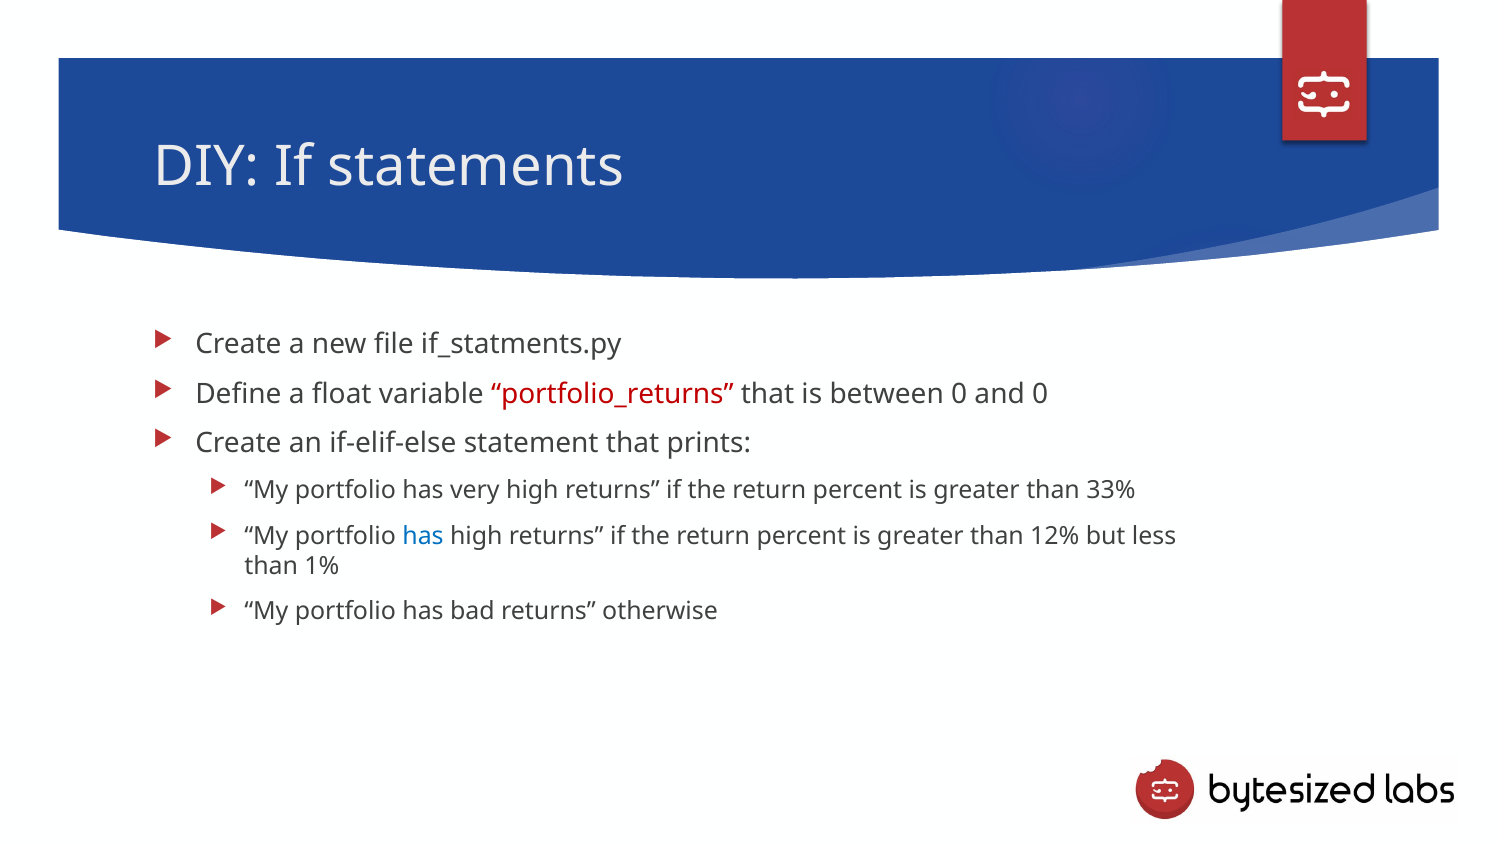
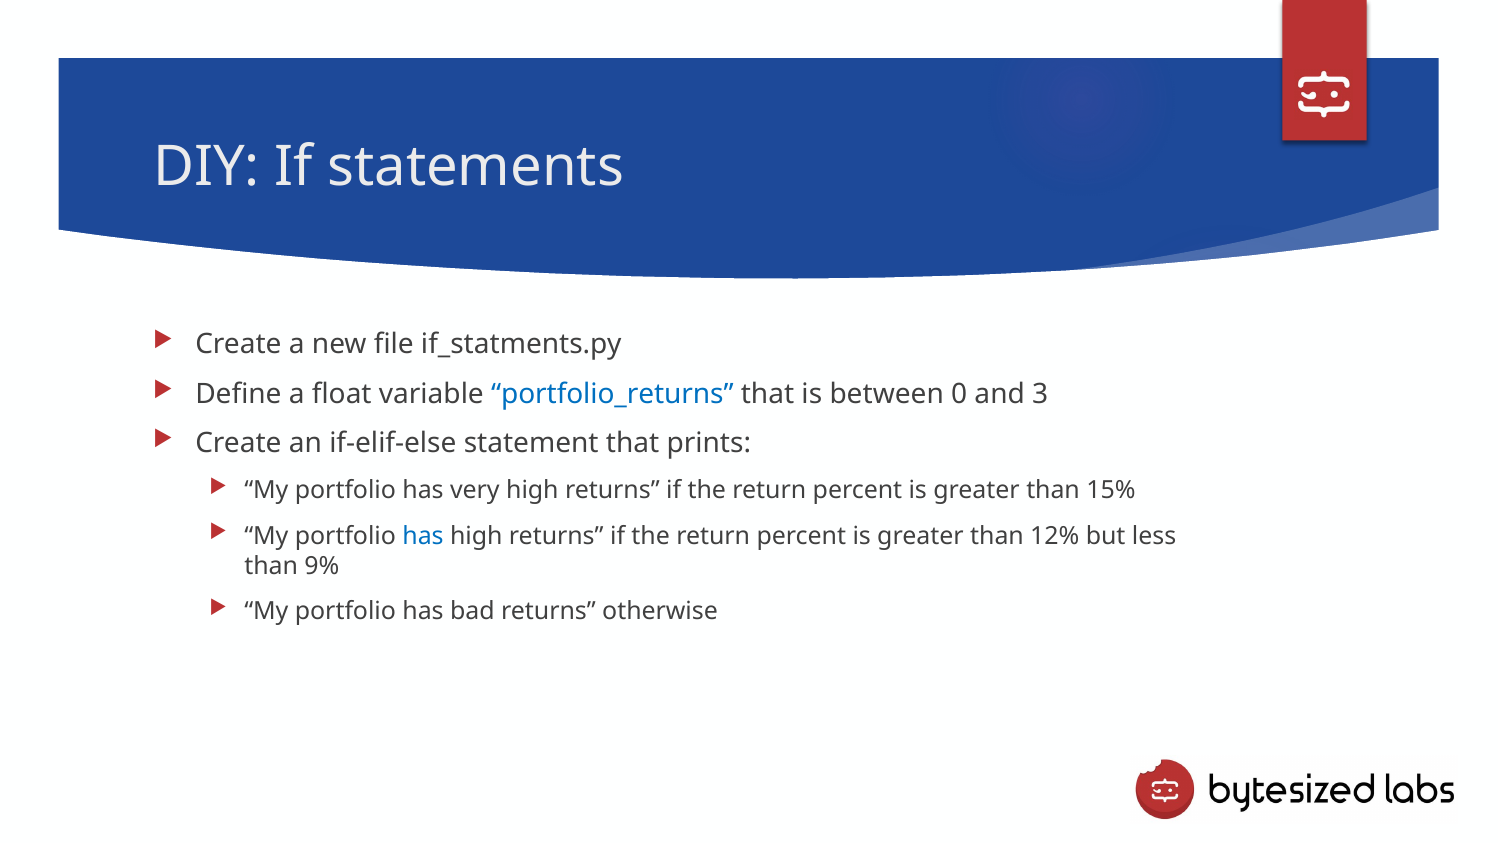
portfolio_returns colour: red -> blue
and 0: 0 -> 3
33%: 33% -> 15%
1%: 1% -> 9%
